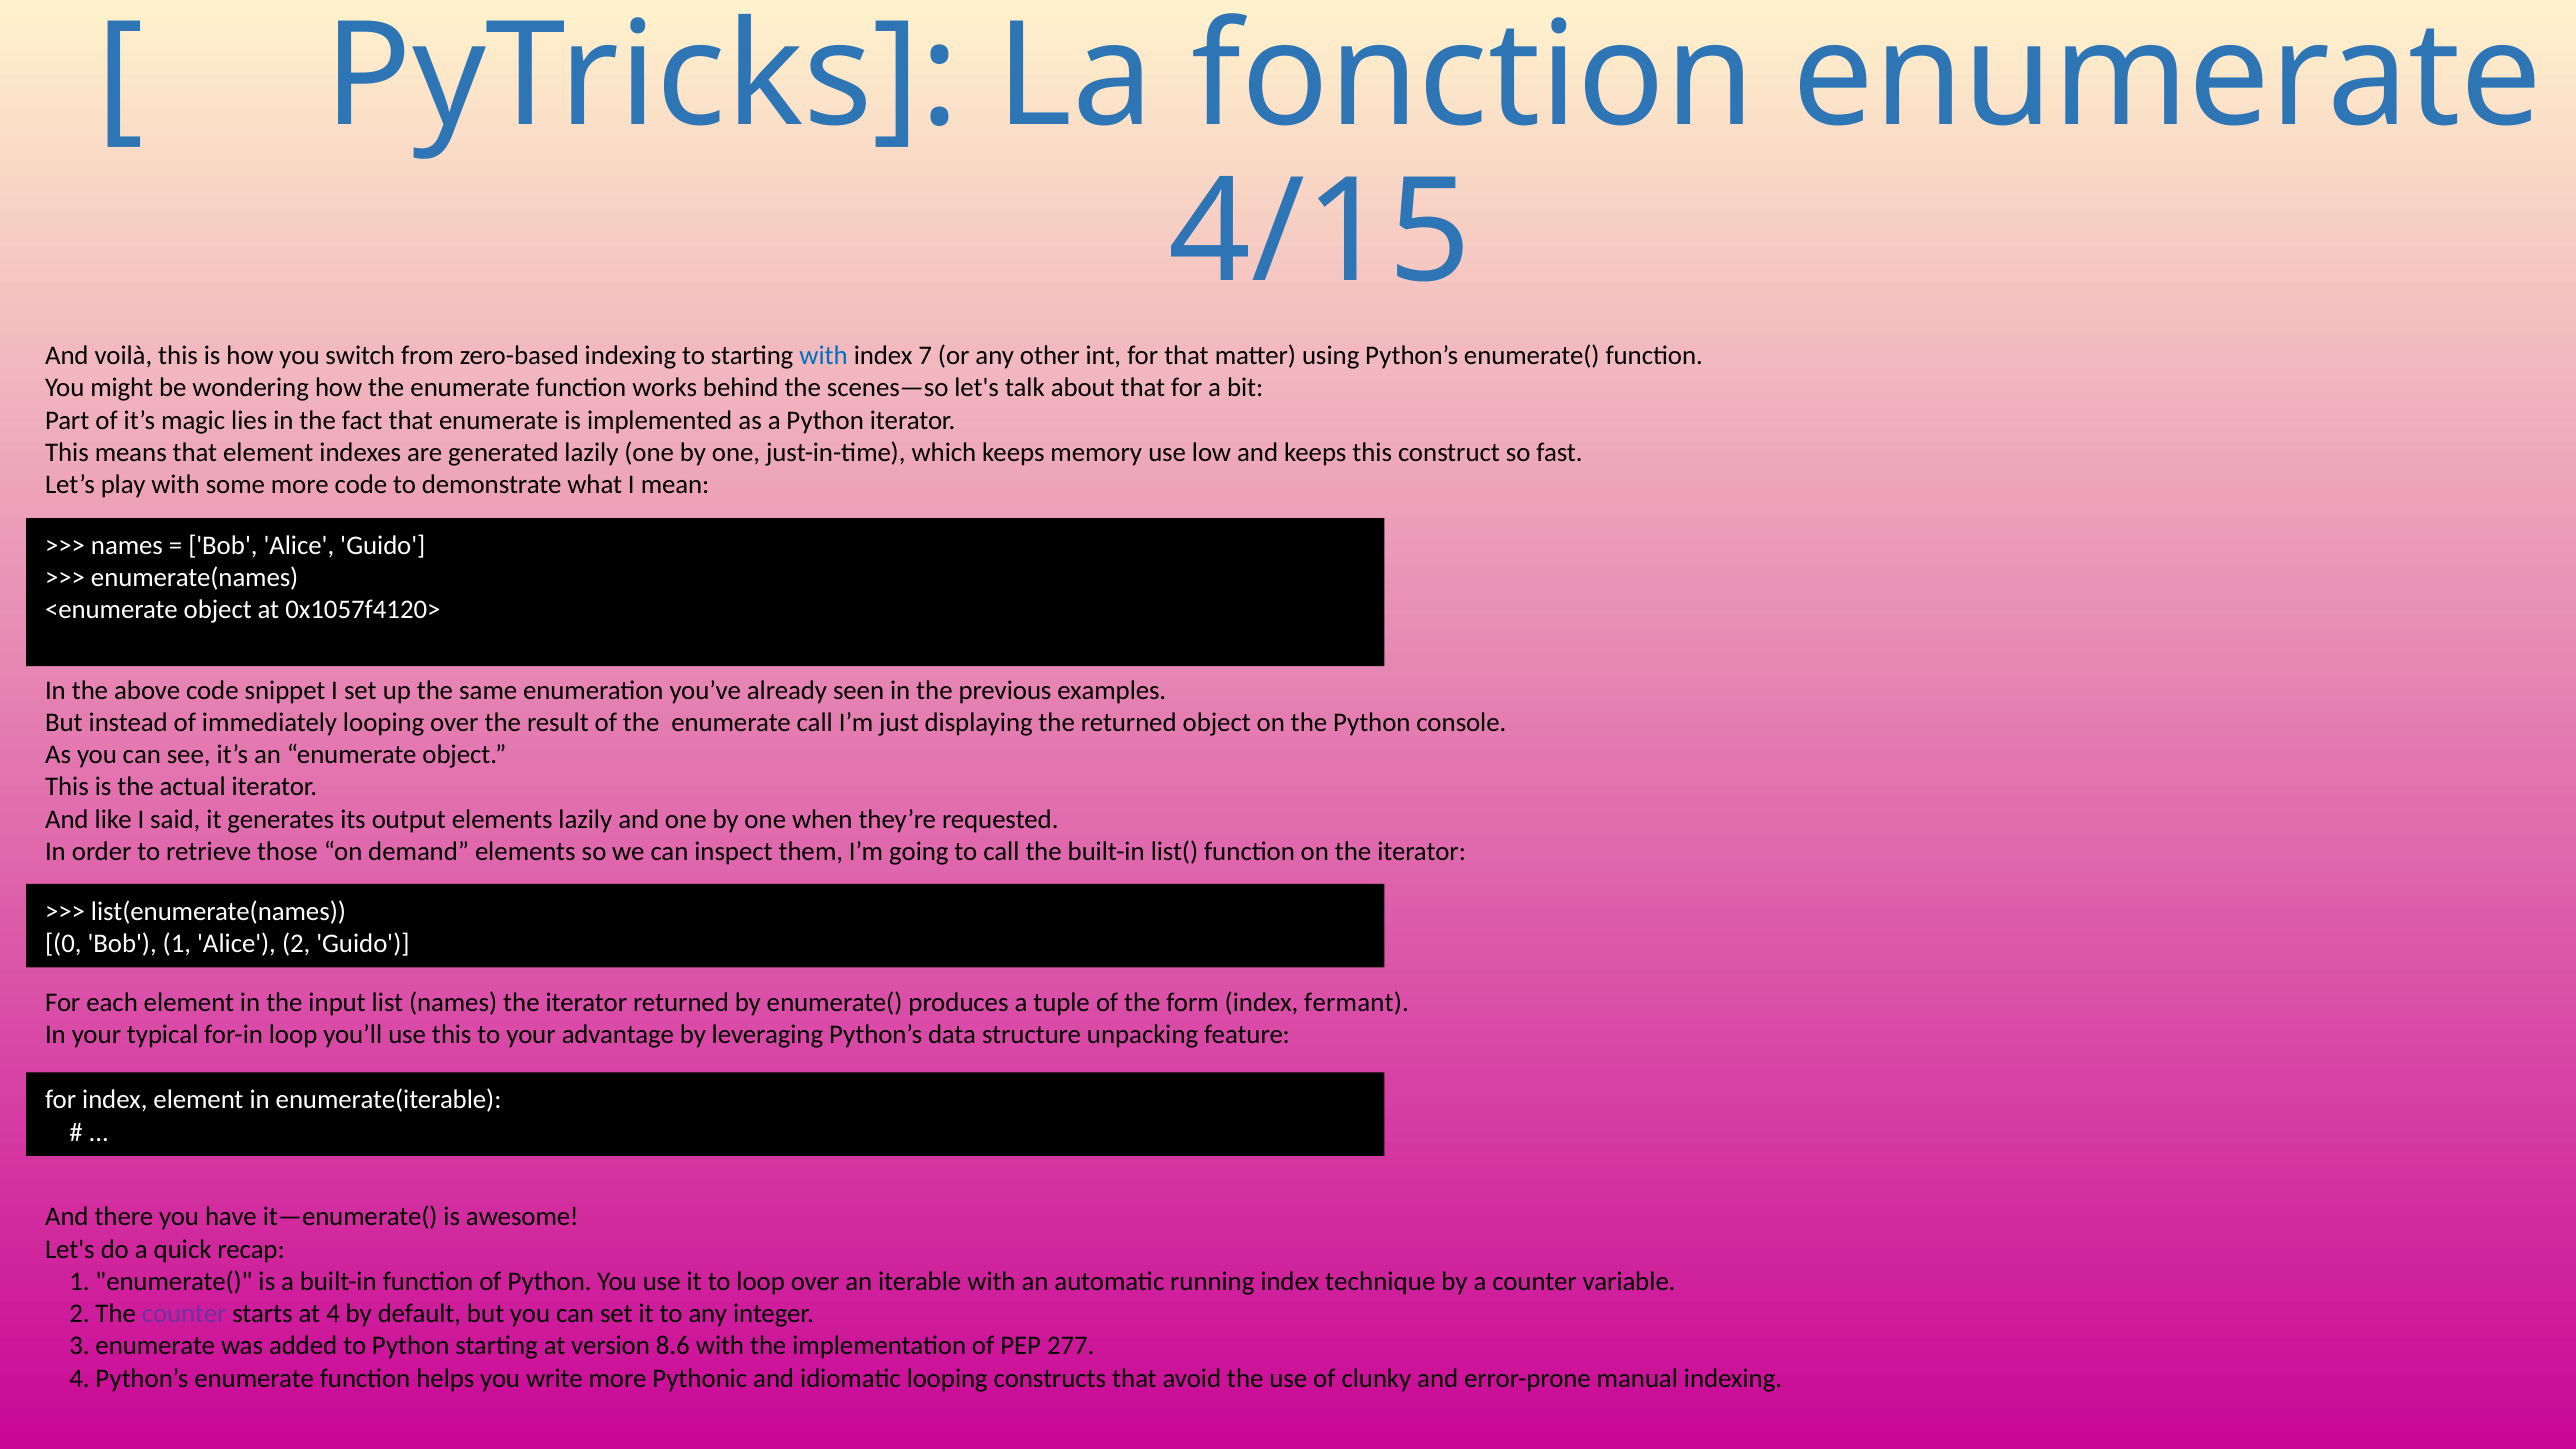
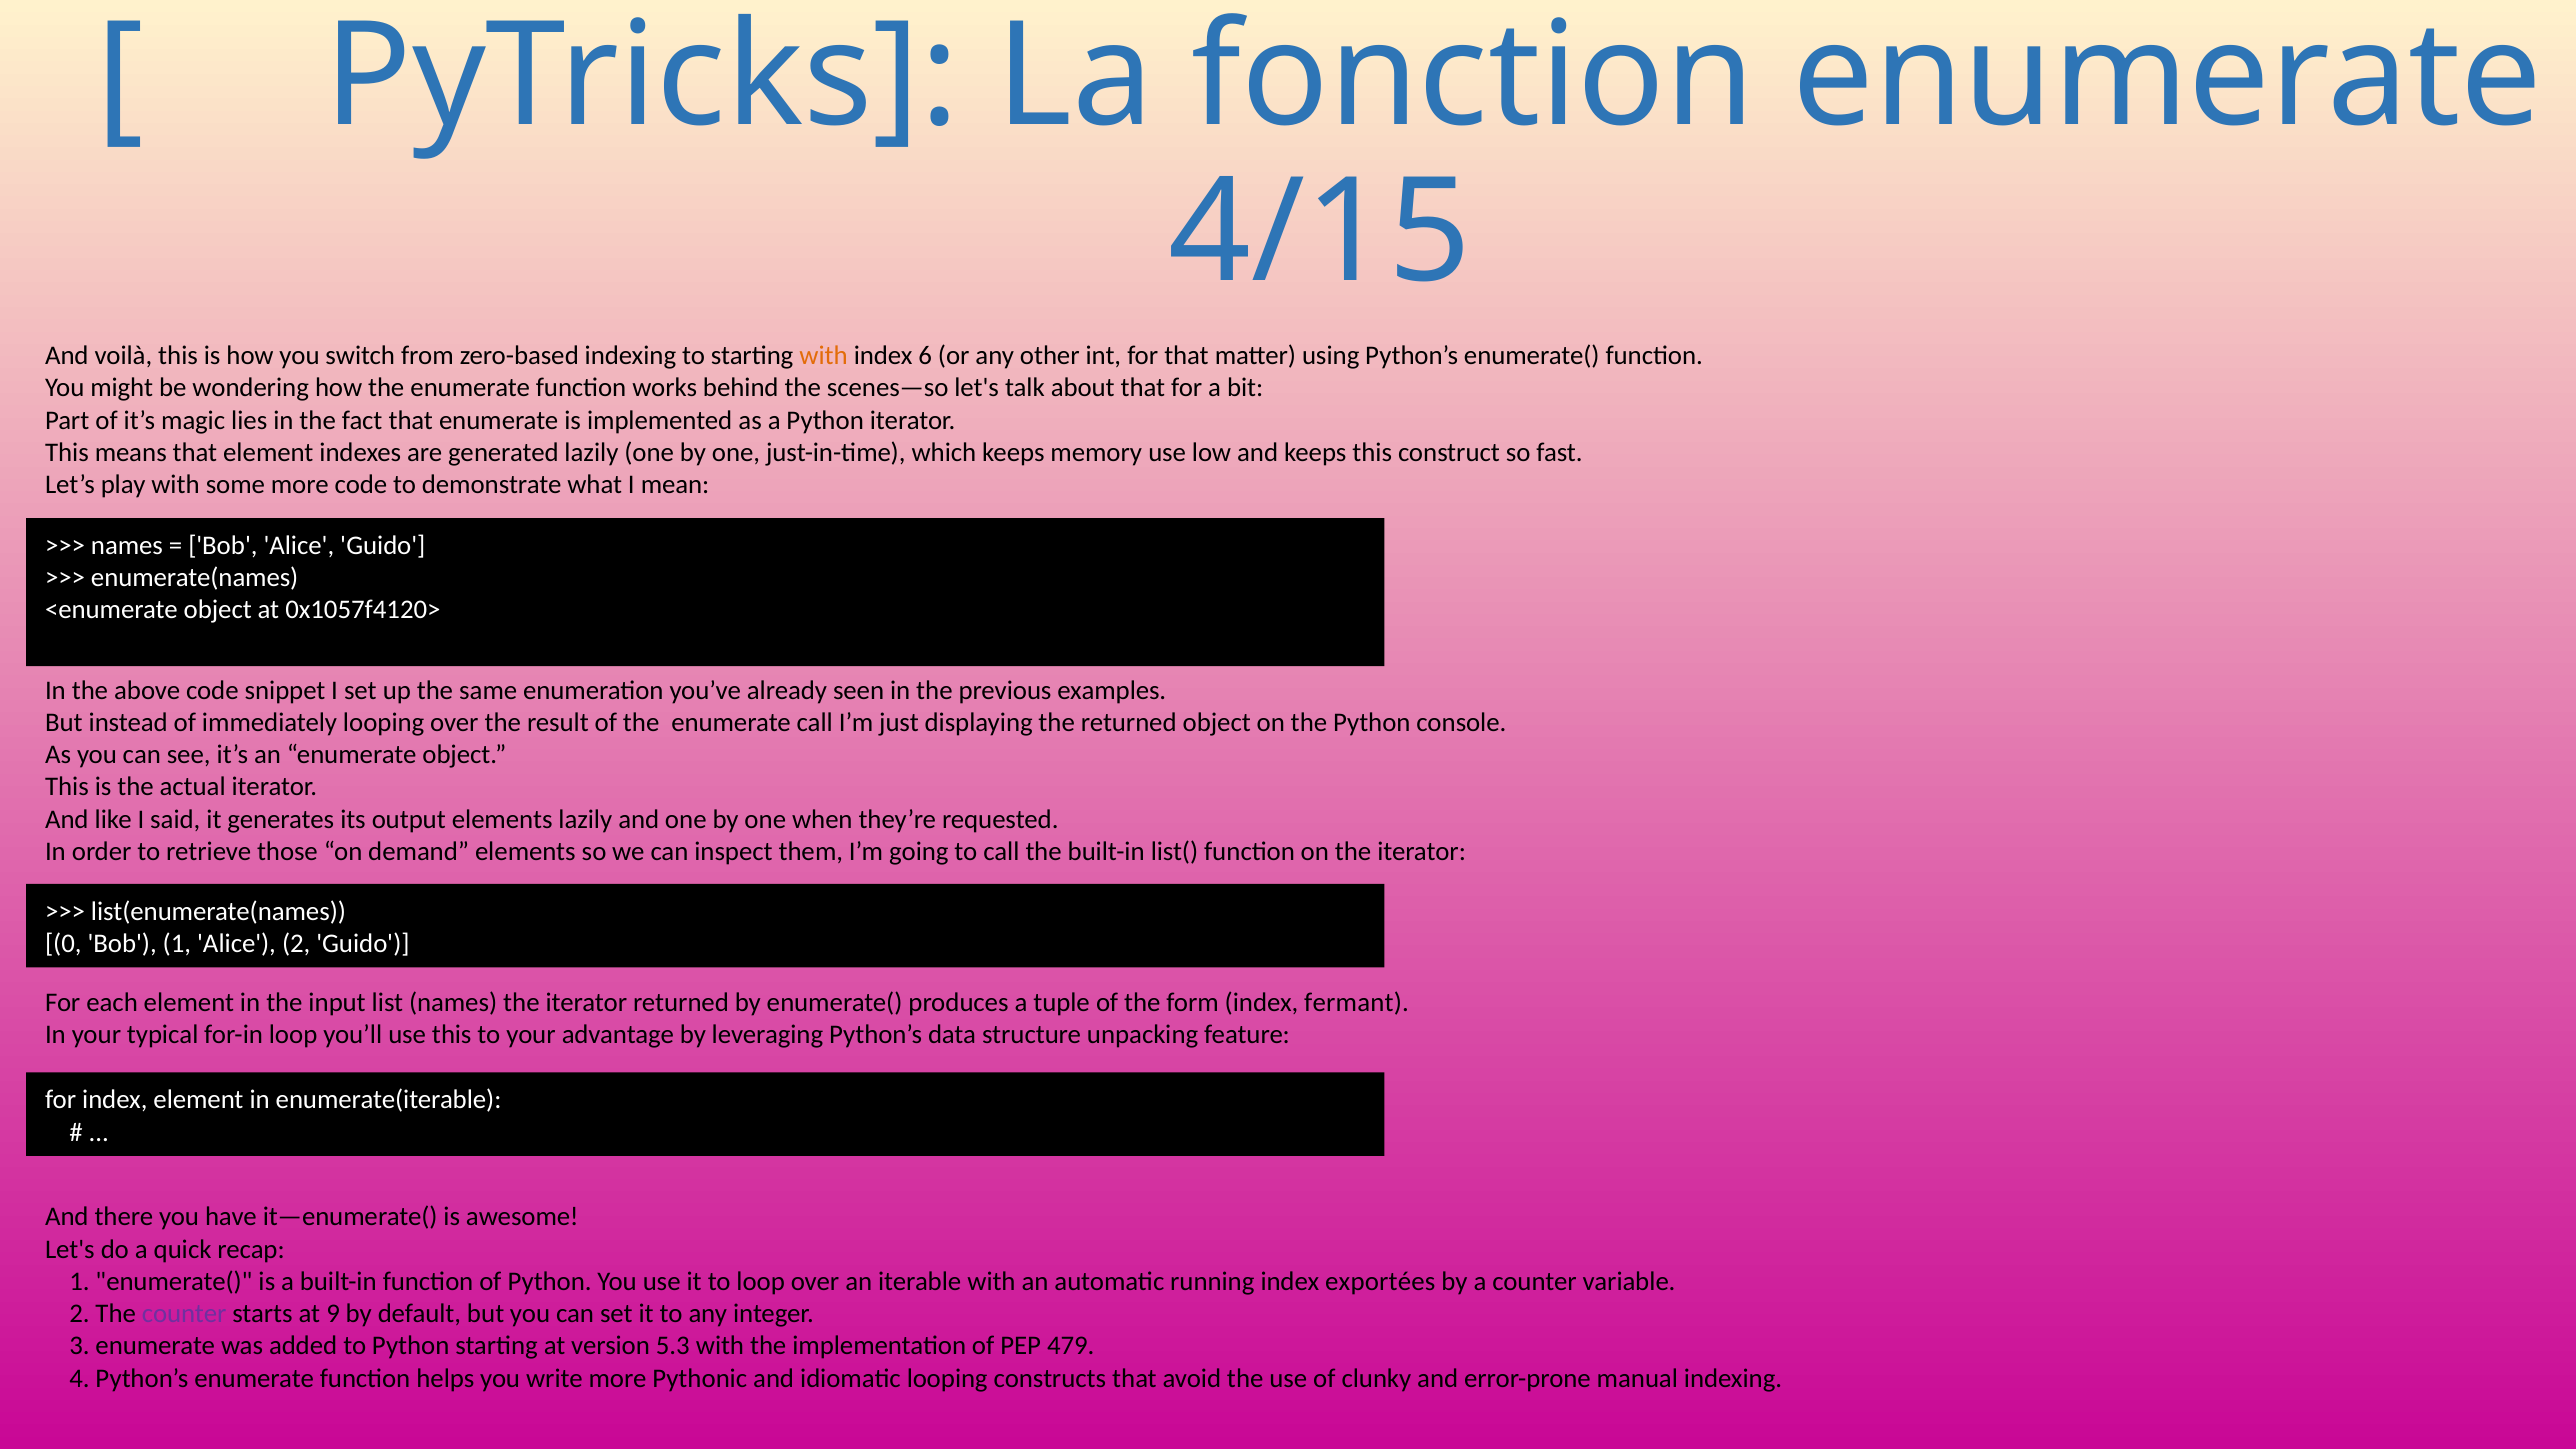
with at (824, 356) colour: blue -> orange
7: 7 -> 6
technique: technique -> exportées
at 4: 4 -> 9
8.6: 8.6 -> 5.3
277: 277 -> 479
